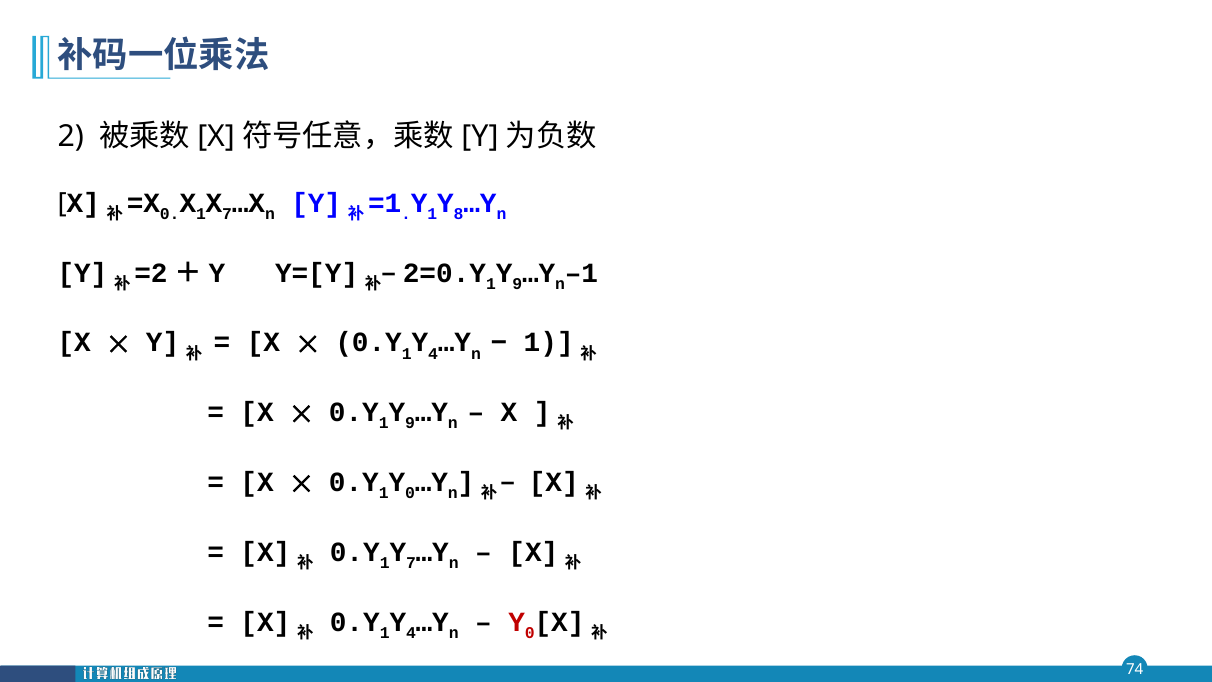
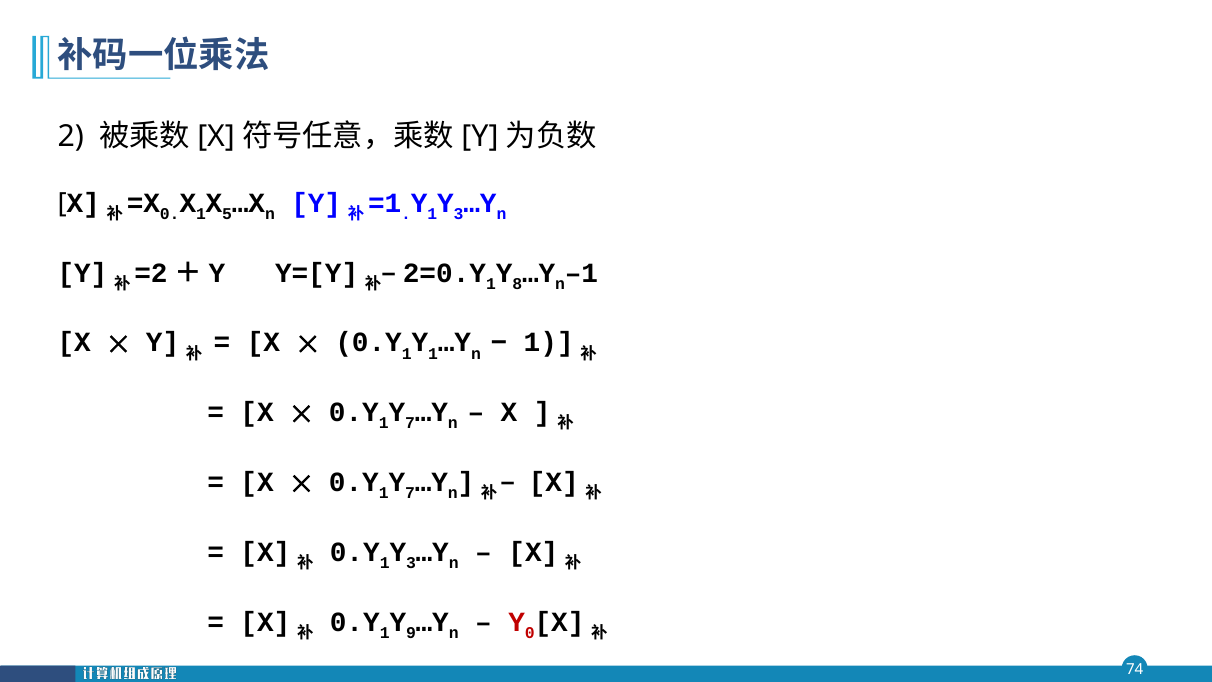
X 7: 7 -> 5
8 at (459, 214): 8 -> 3
9 at (517, 284): 9 -> 8
4 at (433, 353): 4 -> 1
9 at (410, 423): 9 -> 7
0 at (410, 493): 0 -> 7
7 at (411, 563): 7 -> 3
4 at (411, 633): 4 -> 9
